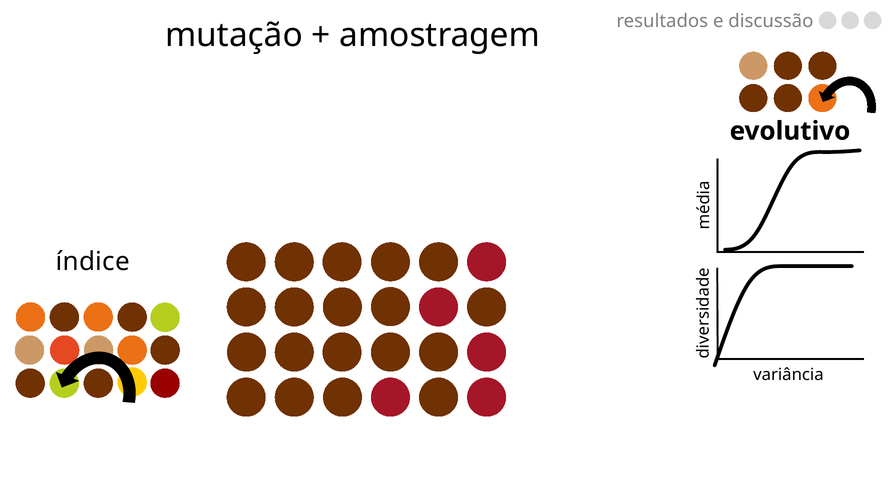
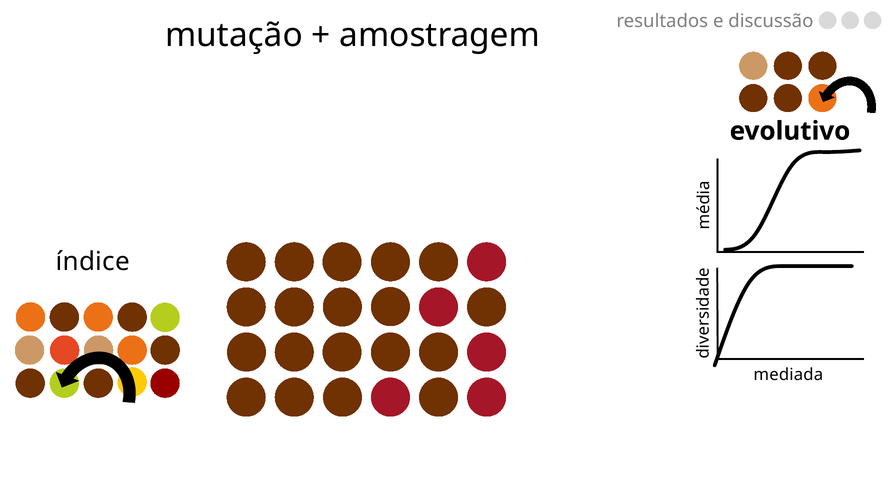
variância: variância -> mediada
